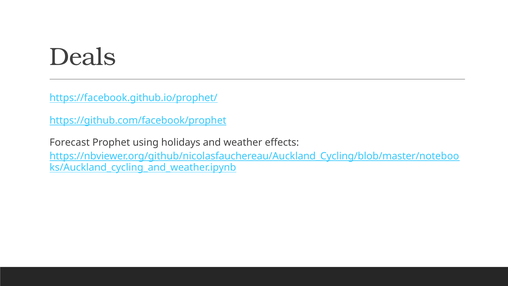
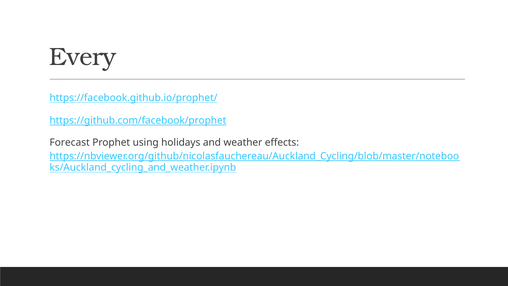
Deals: Deals -> Every
